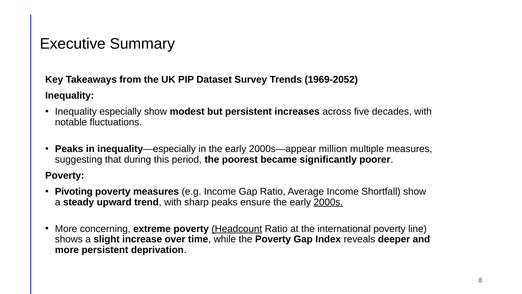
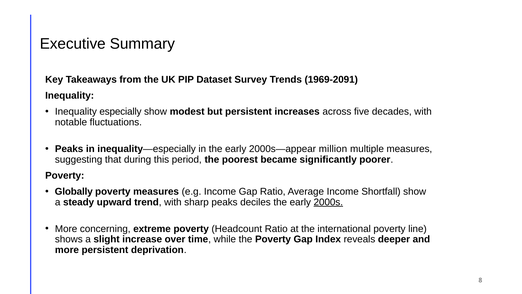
1969-2052: 1969-2052 -> 1969-2091
Pivoting: Pivoting -> Globally
ensure: ensure -> deciles
Headcount underline: present -> none
